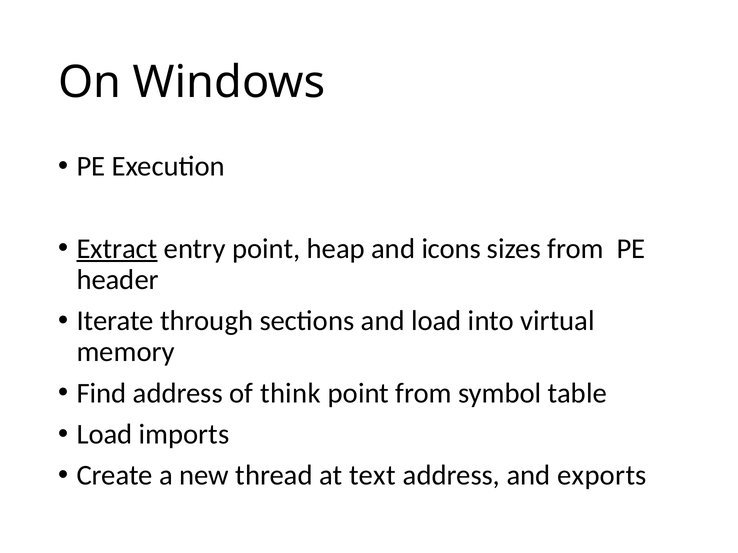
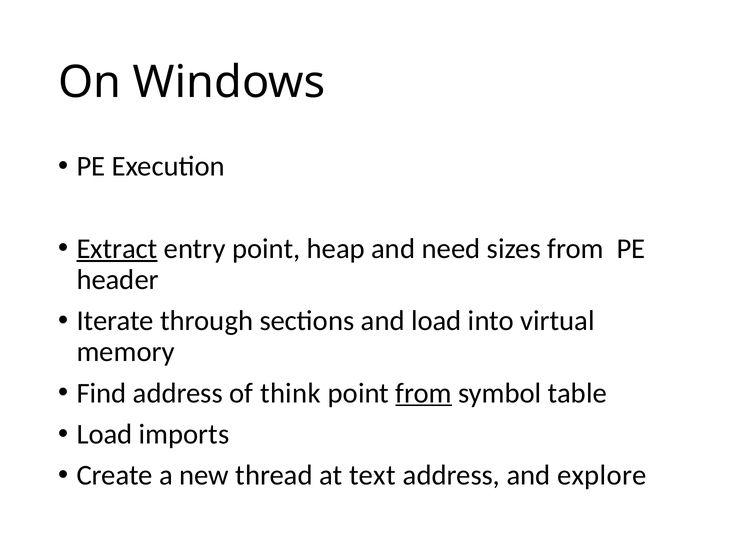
icons: icons -> need
from at (424, 393) underline: none -> present
exports: exports -> explore
